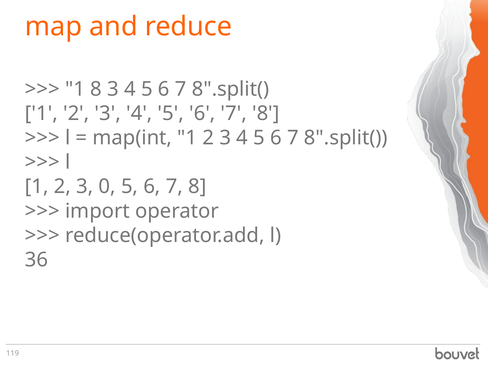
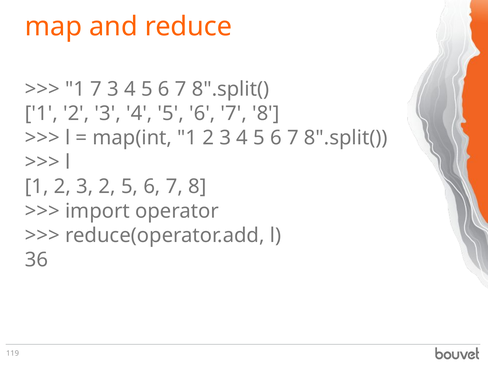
1 8: 8 -> 7
3 0: 0 -> 2
